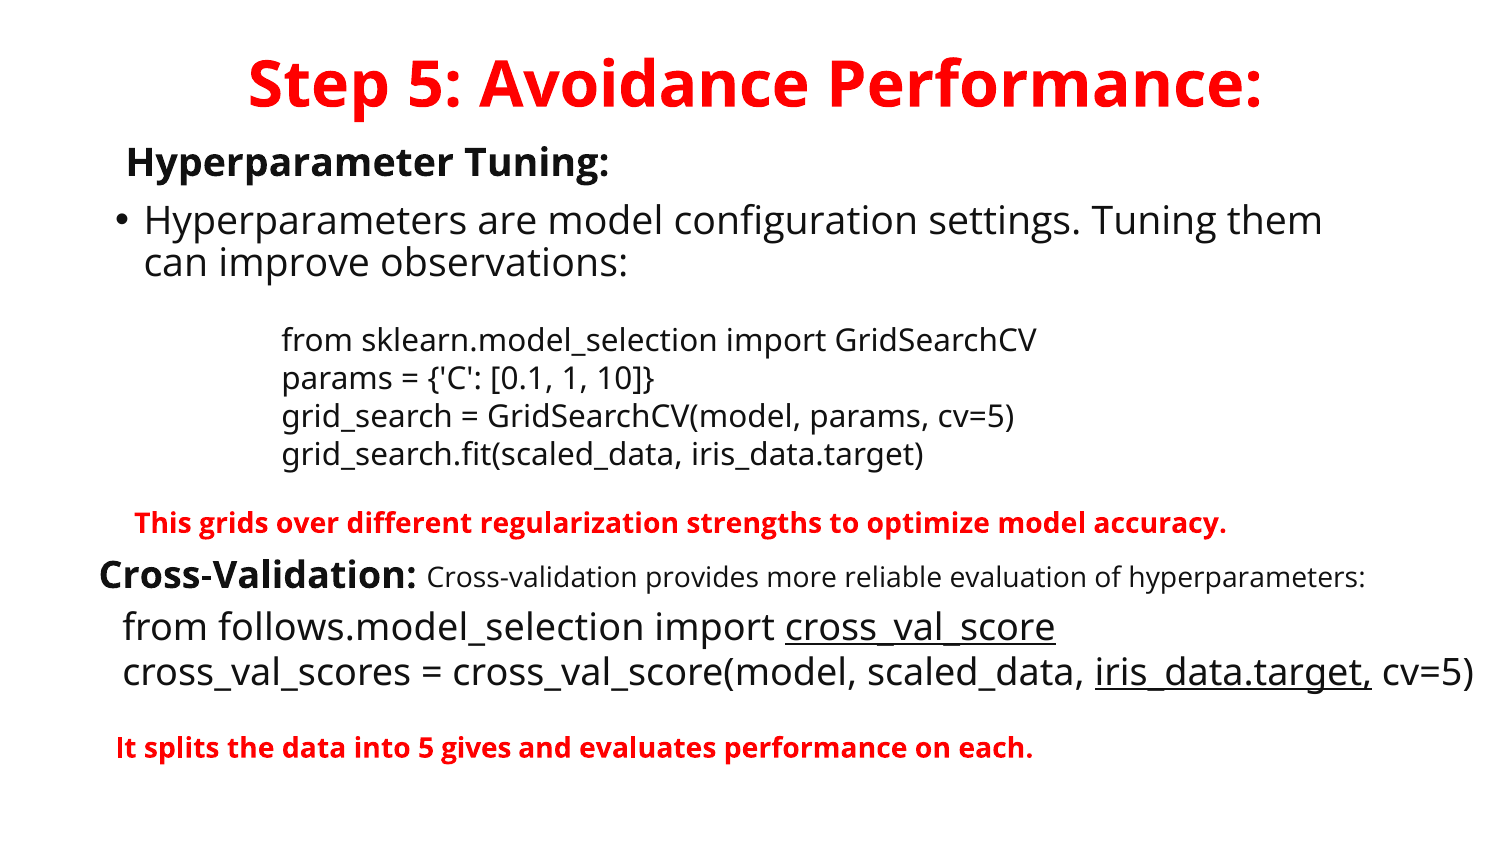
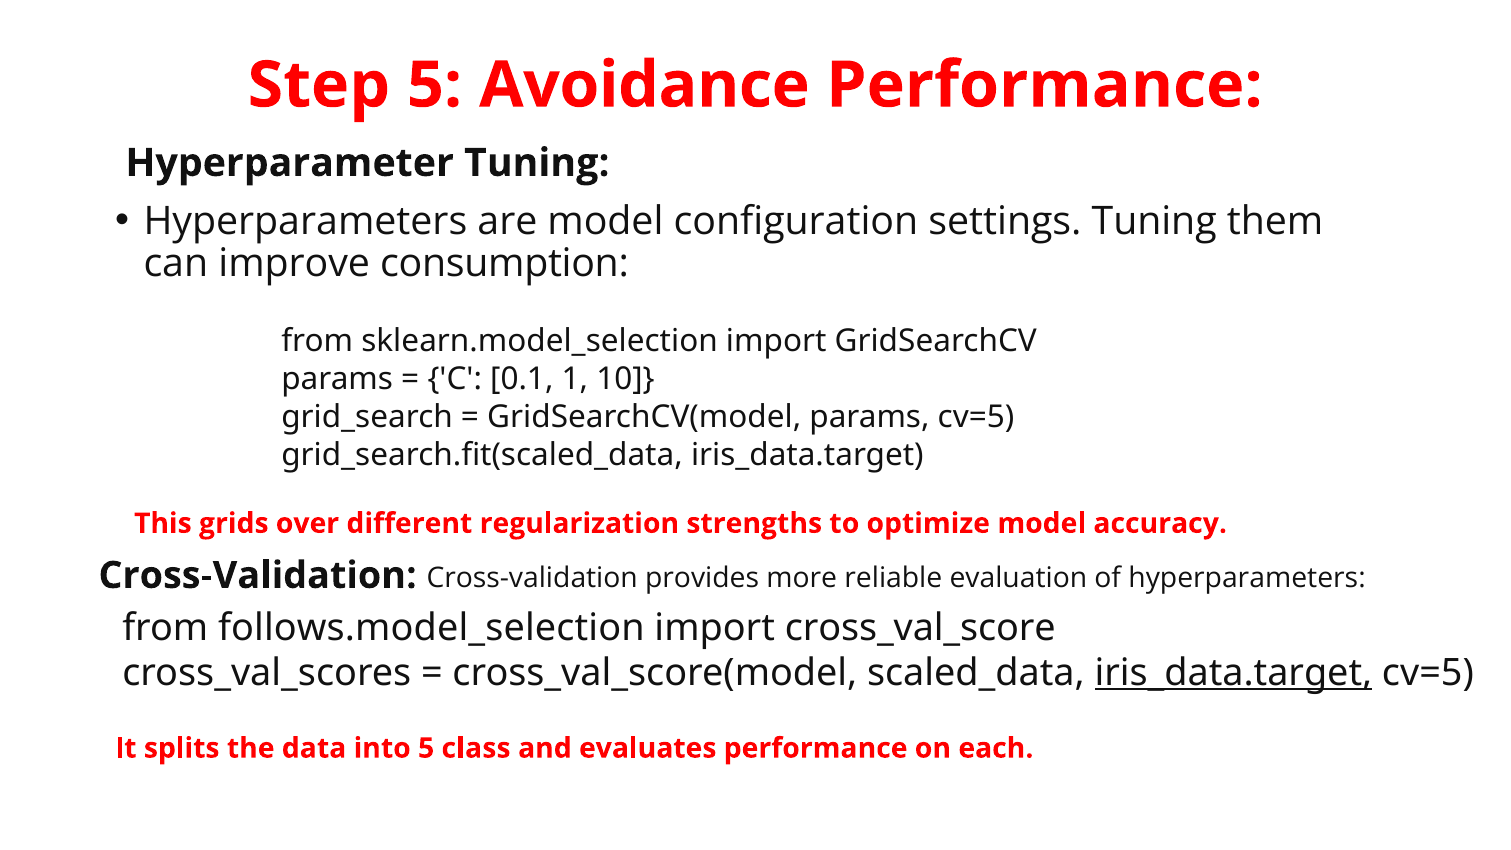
observations: observations -> consumption
cross_val_score underline: present -> none
gives: gives -> class
